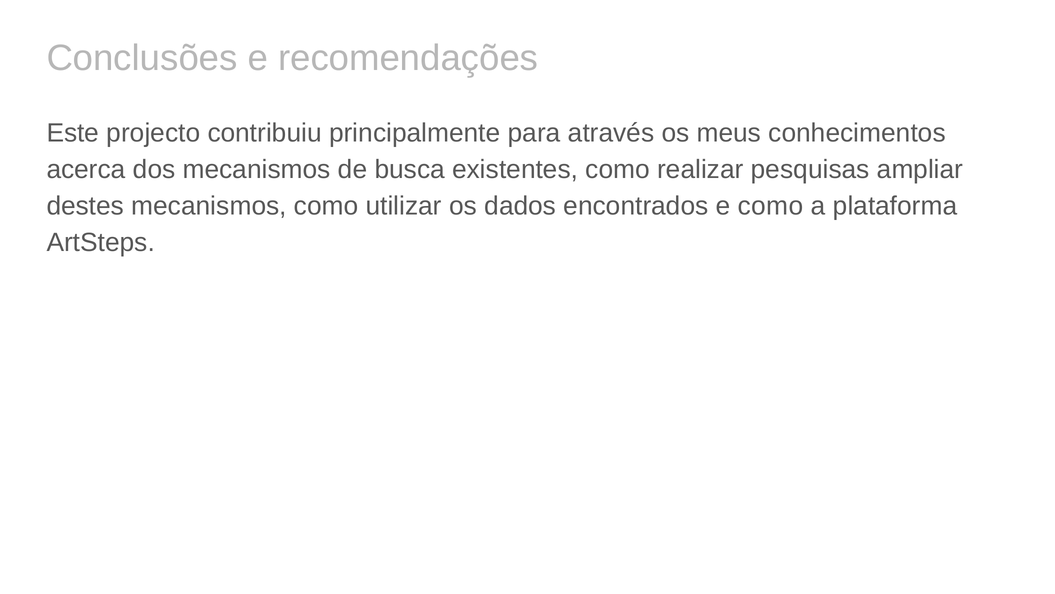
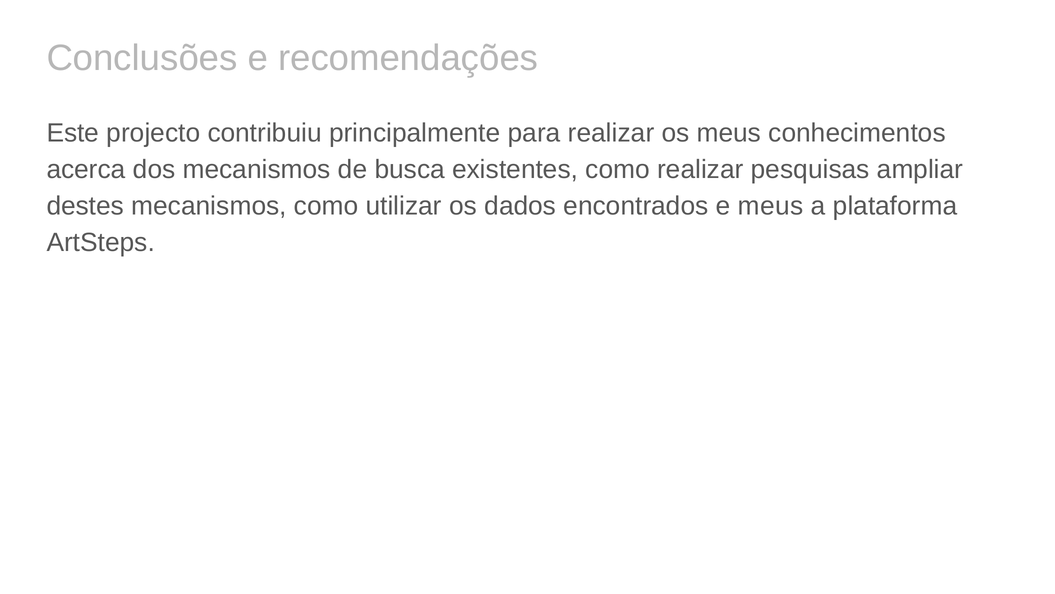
para através: através -> realizar
e como: como -> meus
